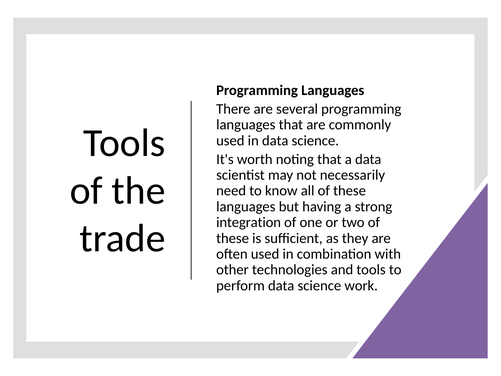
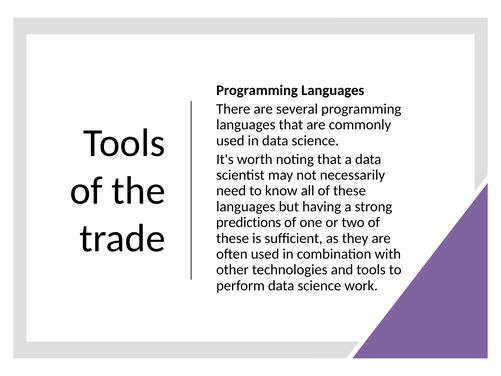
integration: integration -> predictions
